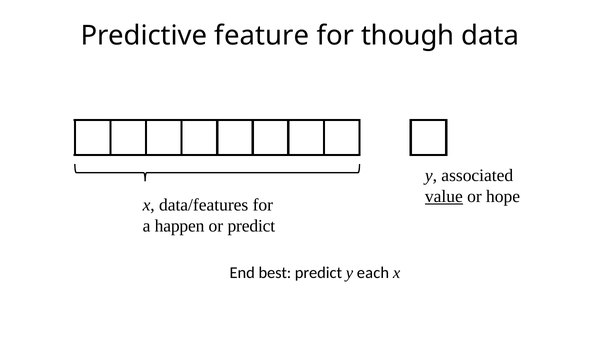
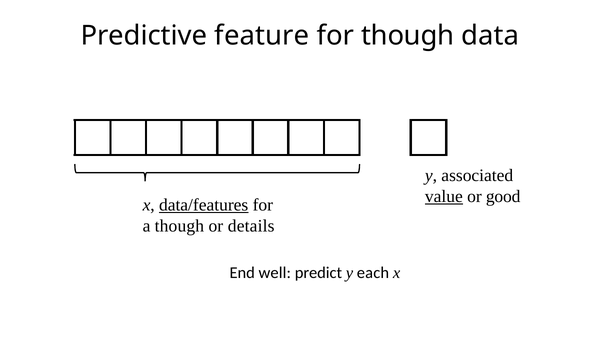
hope: hope -> good
data/features underline: none -> present
a happen: happen -> though
or predict: predict -> details
best: best -> well
